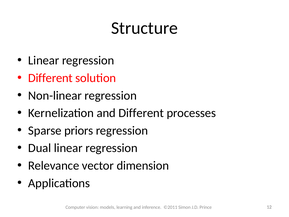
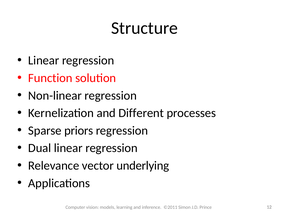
Different at (50, 78): Different -> Function
dimension: dimension -> underlying
